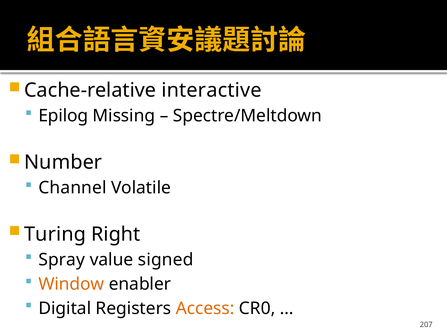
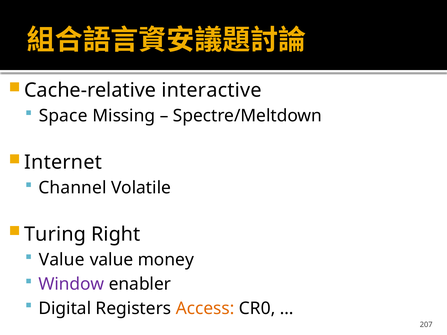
Epilog: Epilog -> Space
Number: Number -> Internet
Spray at (62, 260): Spray -> Value
signed: signed -> money
Window colour: orange -> purple
